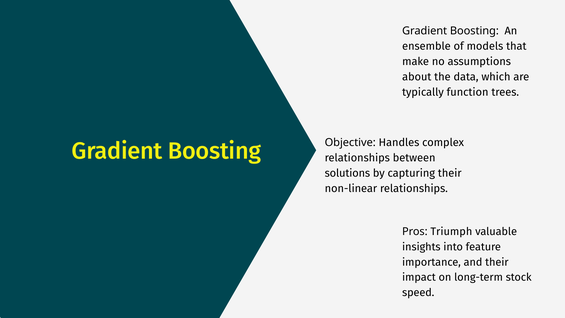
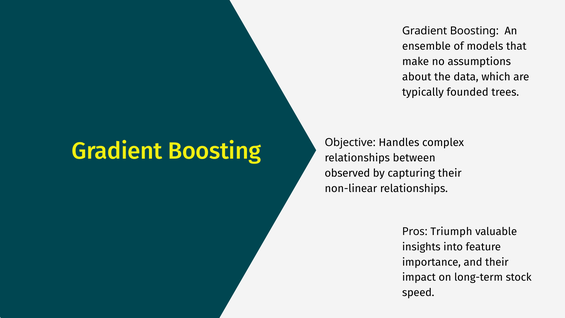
function: function -> founded
solutions: solutions -> observed
